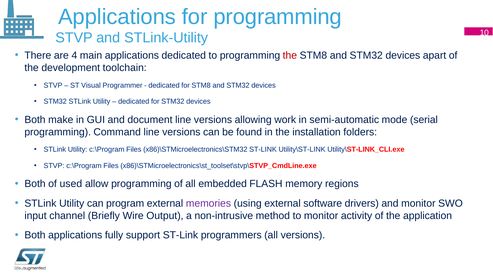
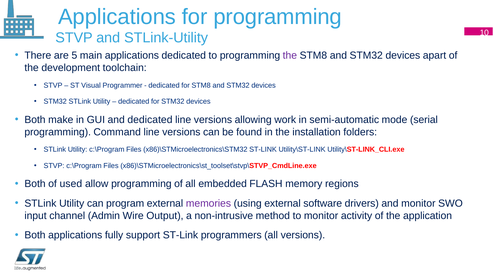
4: 4 -> 5
the at (290, 55) colour: red -> purple
and document: document -> dedicated
Briefly: Briefly -> Admin
